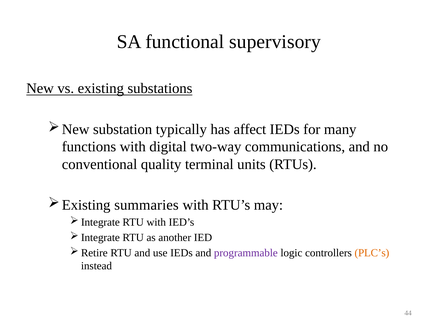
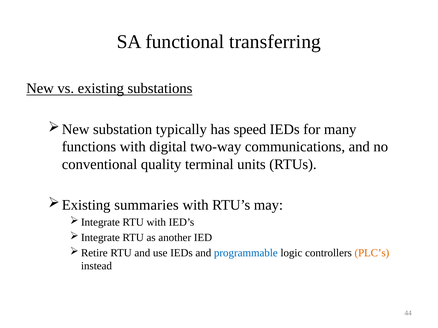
supervisory: supervisory -> transferring
affect: affect -> speed
programmable colour: purple -> blue
